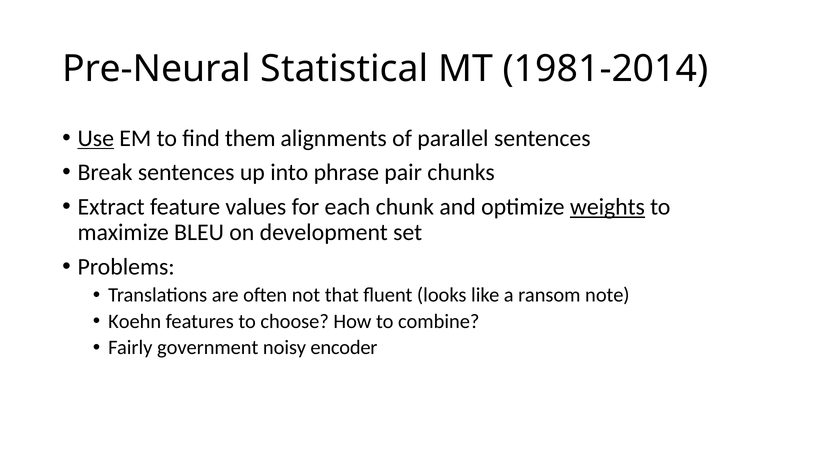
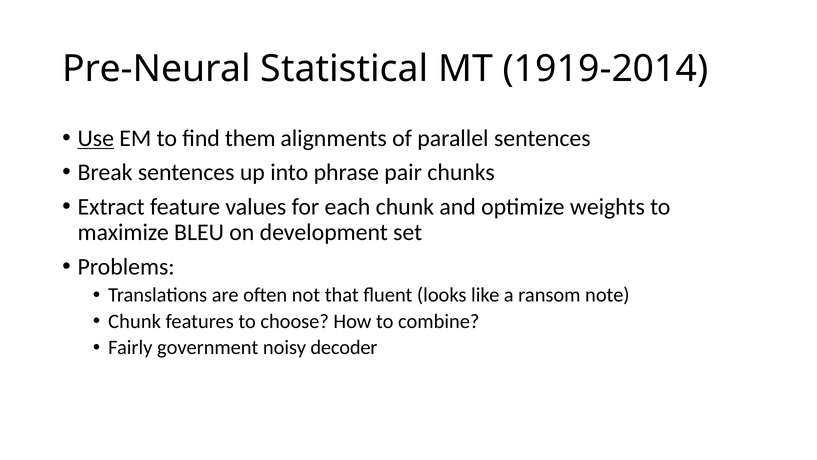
1981-2014: 1981-2014 -> 1919-2014
weights underline: present -> none
Koehn at (135, 321): Koehn -> Chunk
encoder: encoder -> decoder
